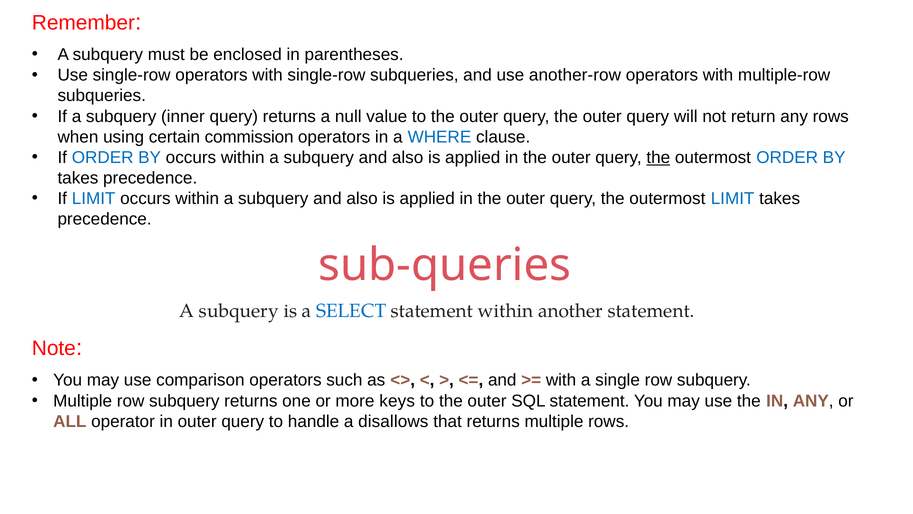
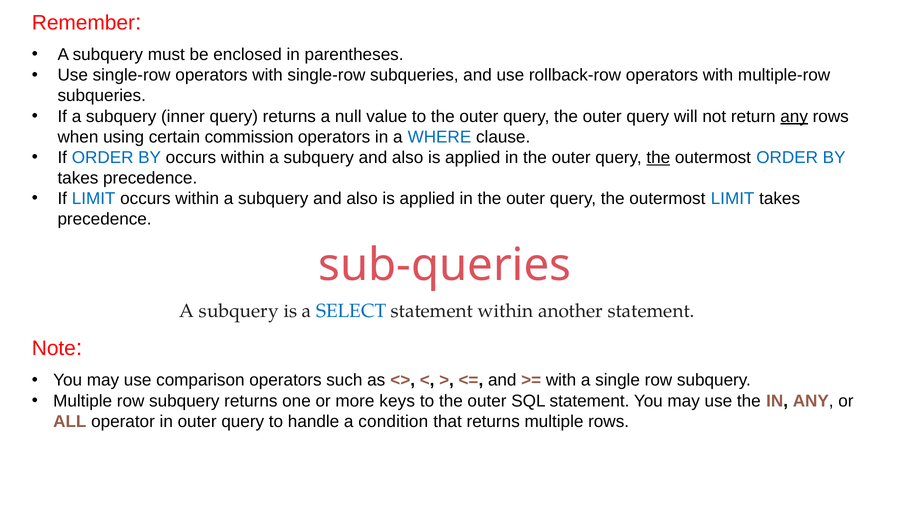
another-row: another-row -> rollback-row
any at (794, 116) underline: none -> present
disallows: disallows -> condition
